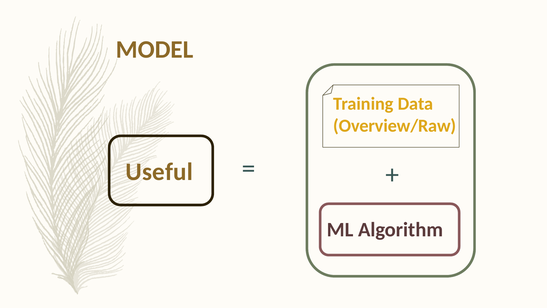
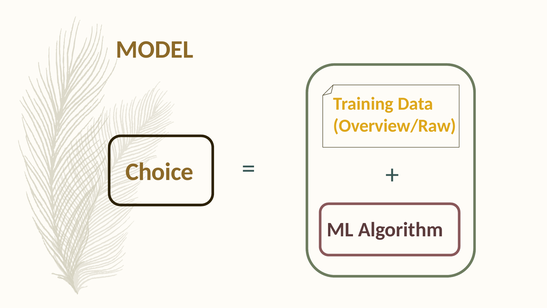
Useful: Useful -> Choice
